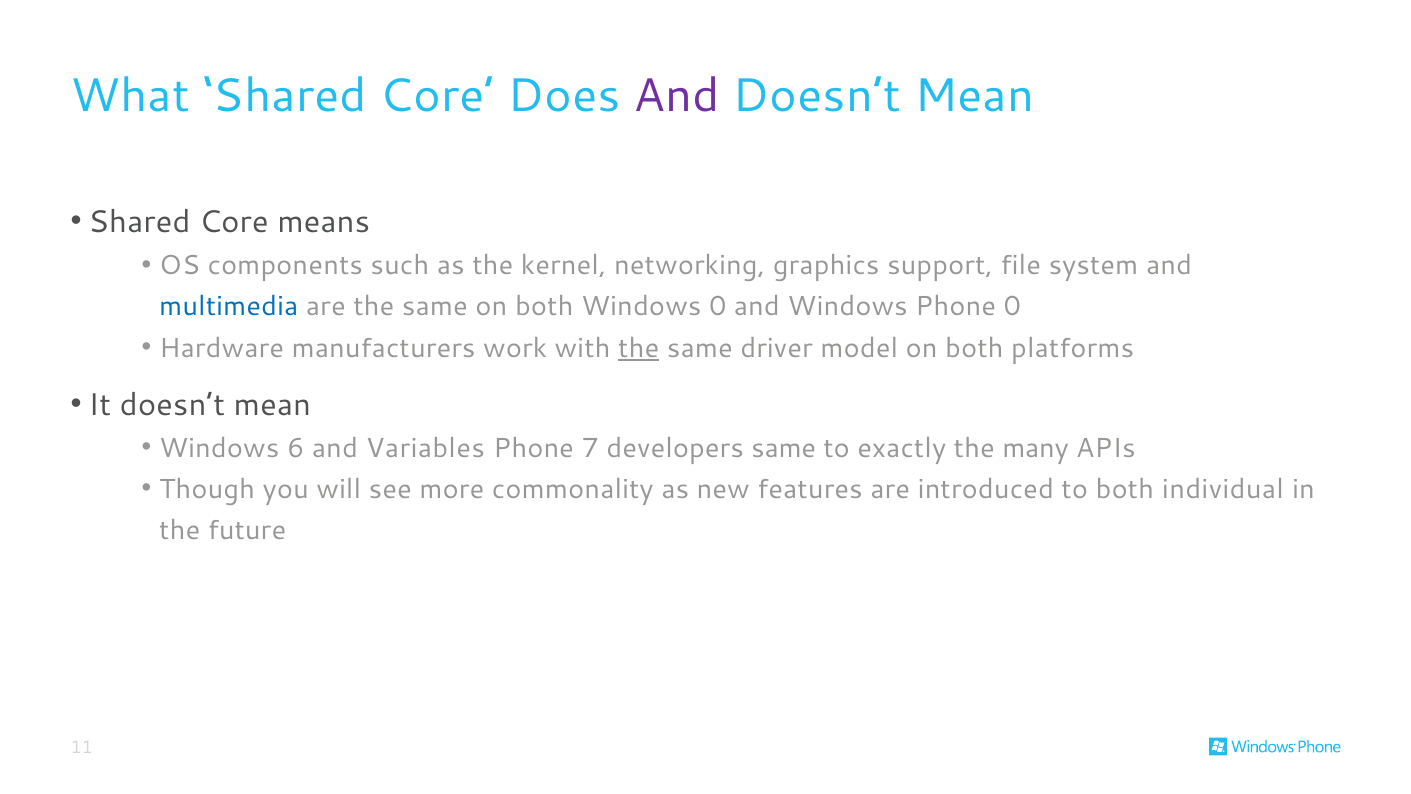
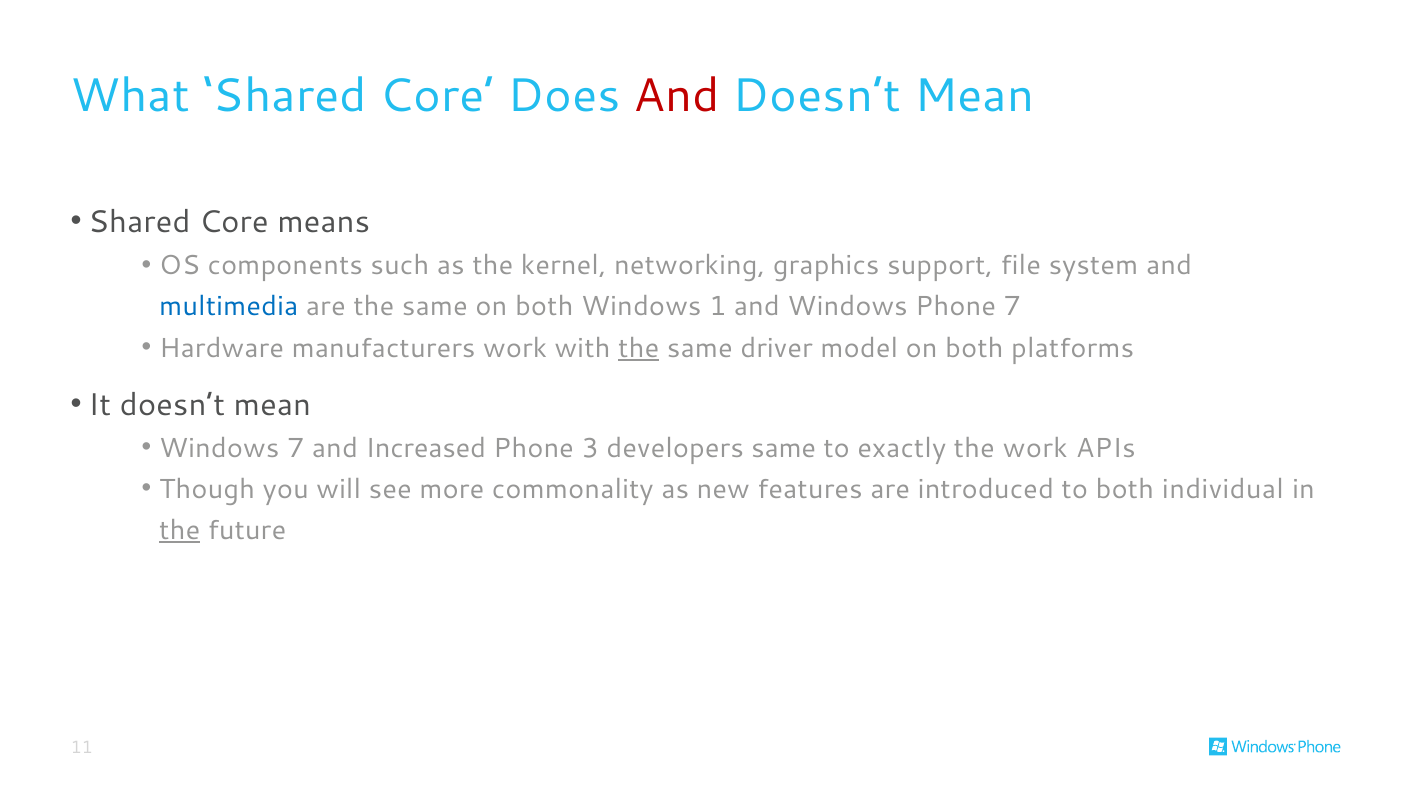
And at (677, 96) colour: purple -> red
Windows 0: 0 -> 1
Phone 0: 0 -> 7
Windows 6: 6 -> 7
Variables: Variables -> Increased
7: 7 -> 3
the many: many -> work
the at (180, 530) underline: none -> present
